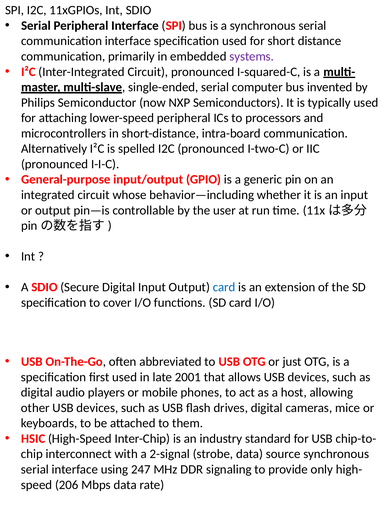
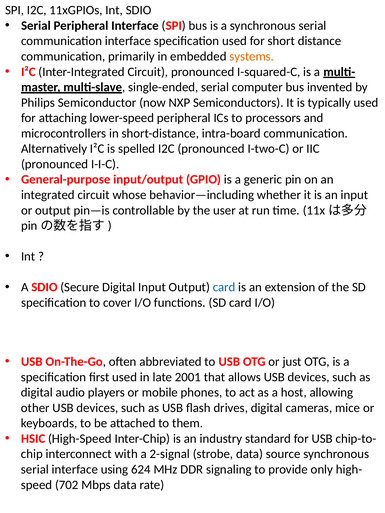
systems colour: purple -> orange
247: 247 -> 624
206: 206 -> 702
